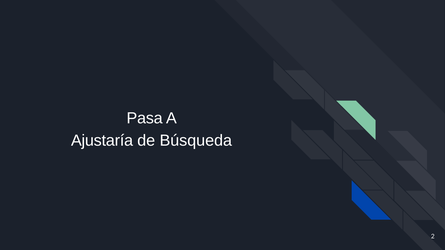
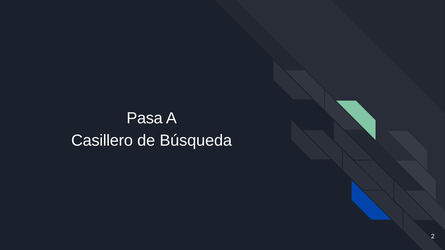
Ajustaría: Ajustaría -> Casillero
